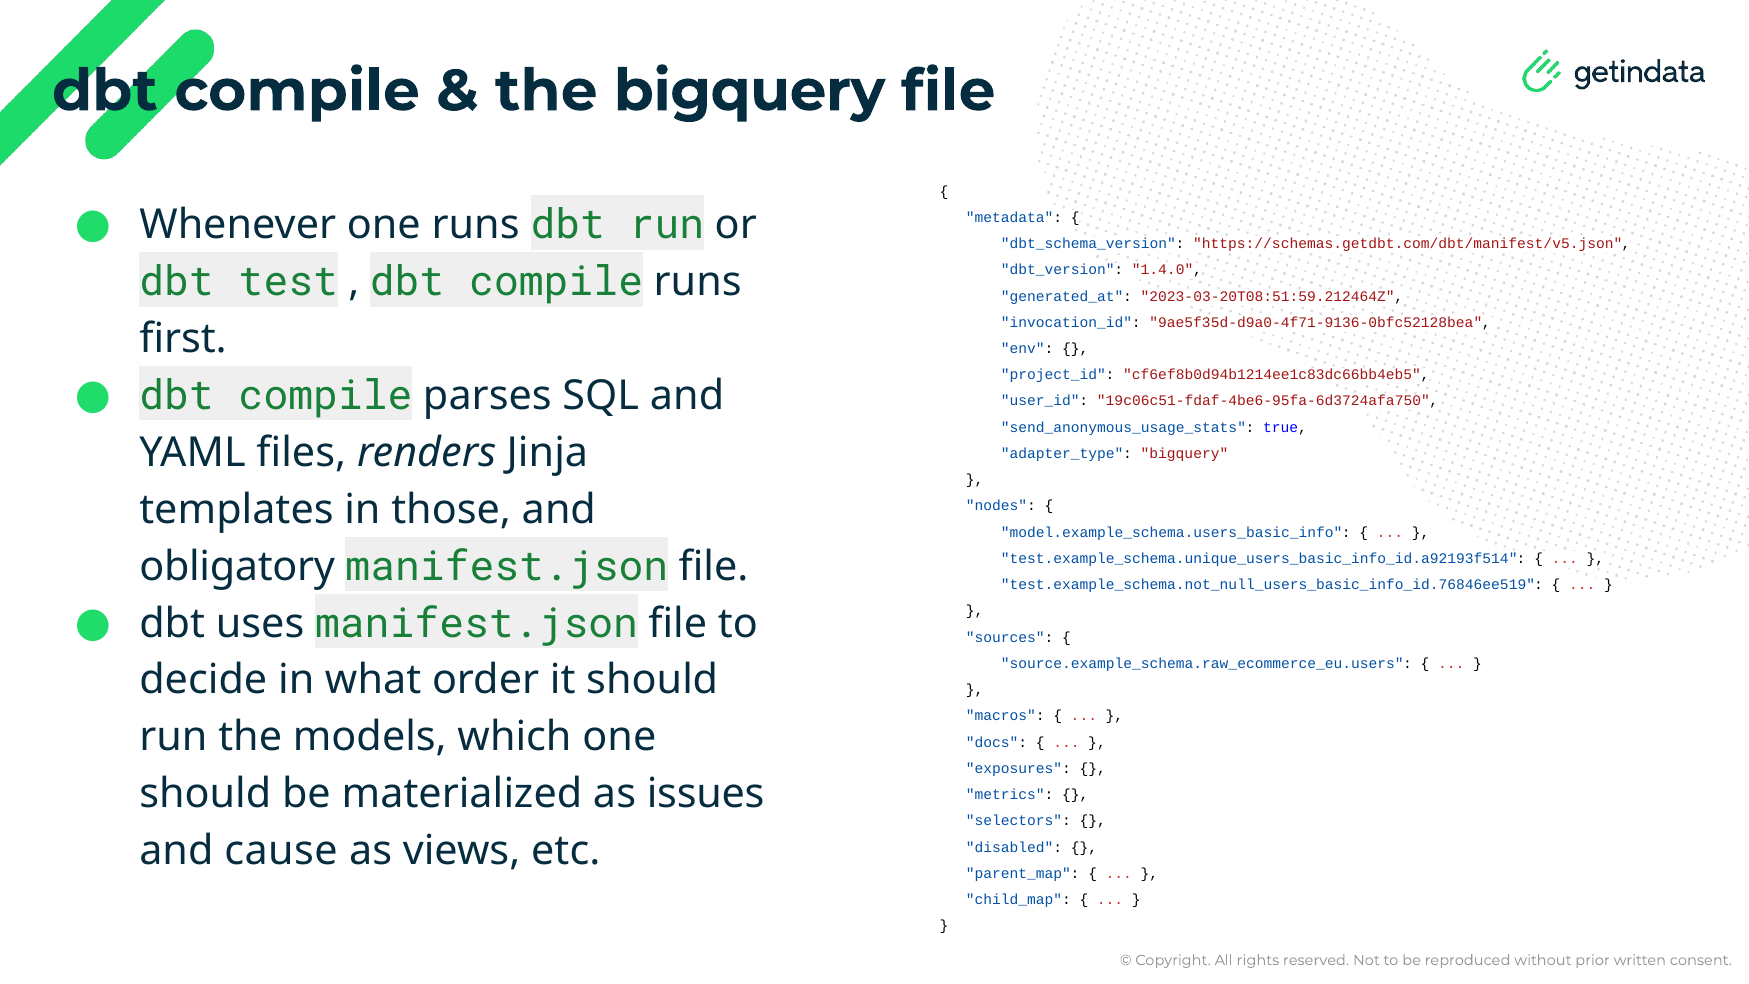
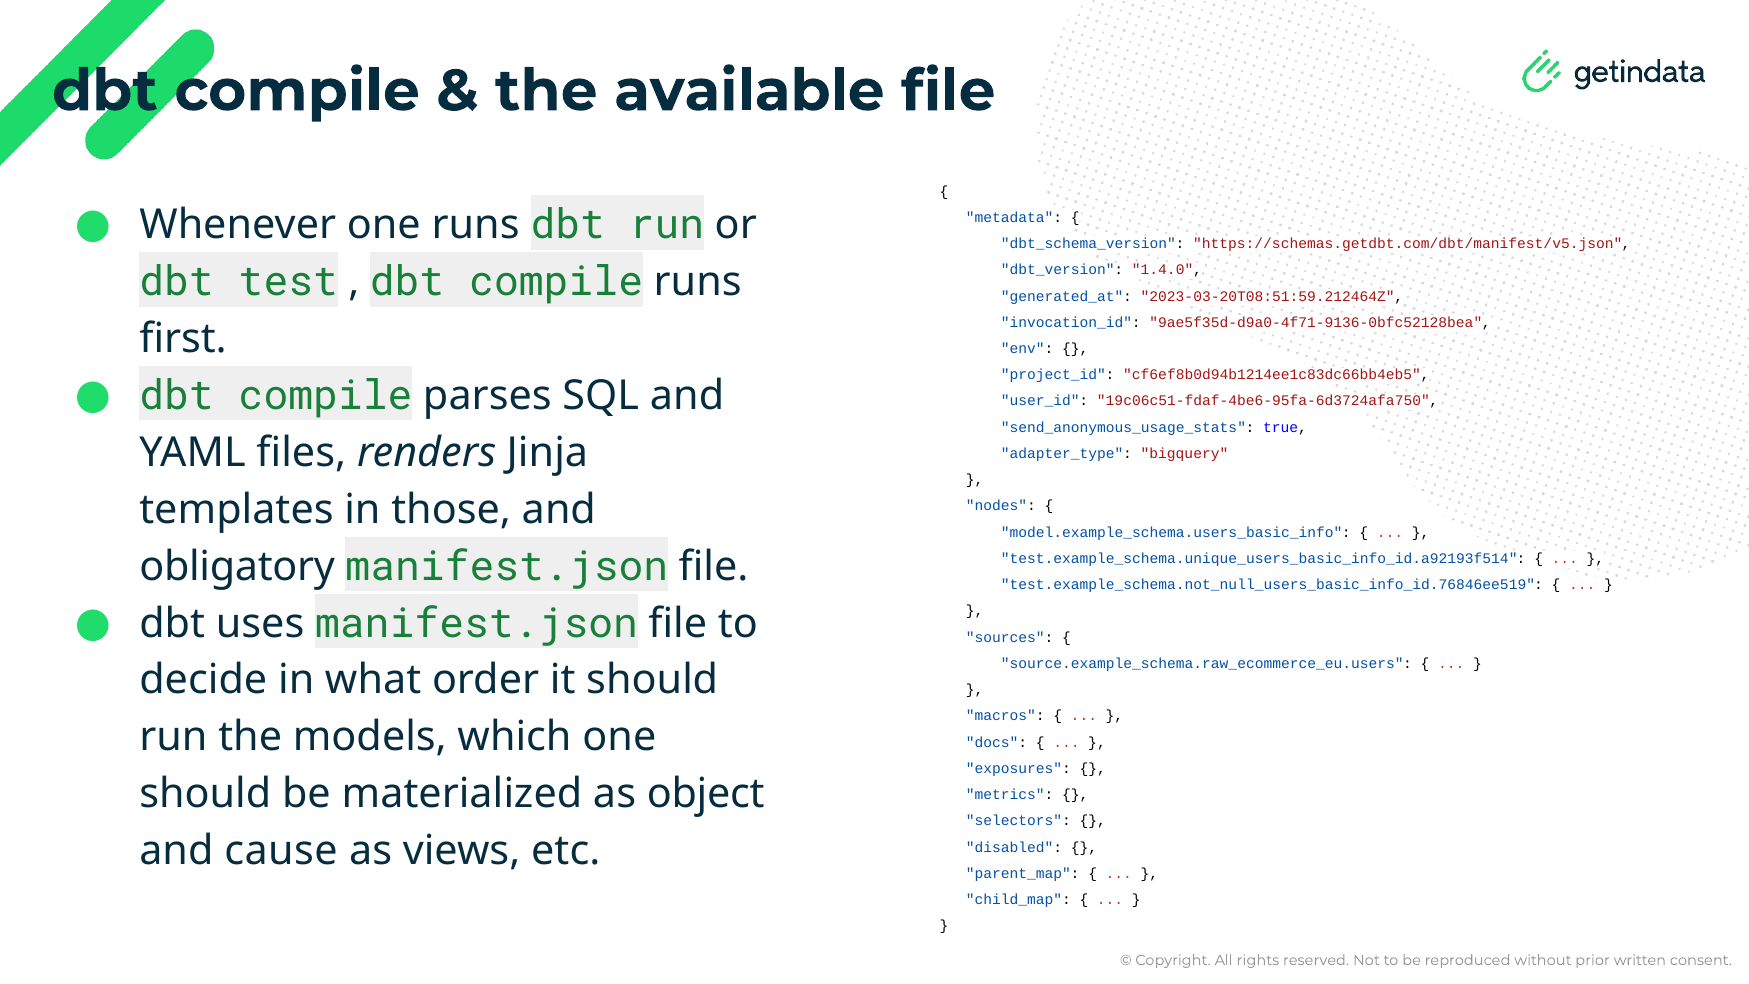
the bigquery: bigquery -> available
issues: issues -> object
